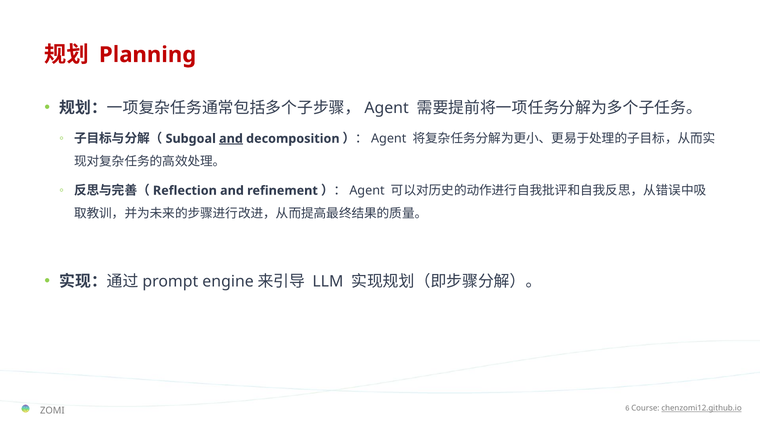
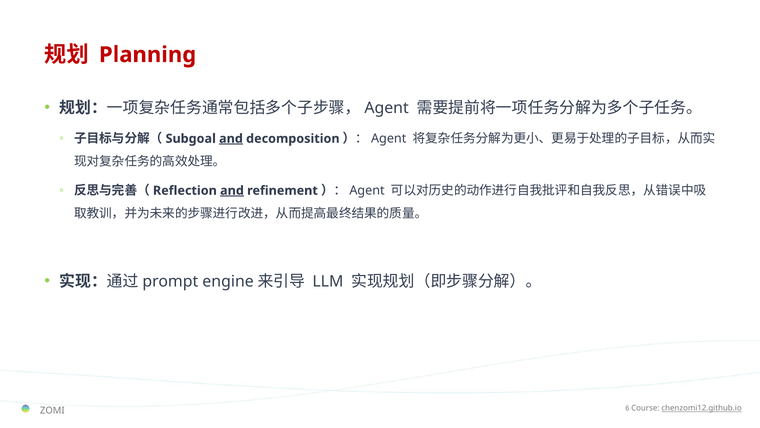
and at (232, 190) underline: none -> present
